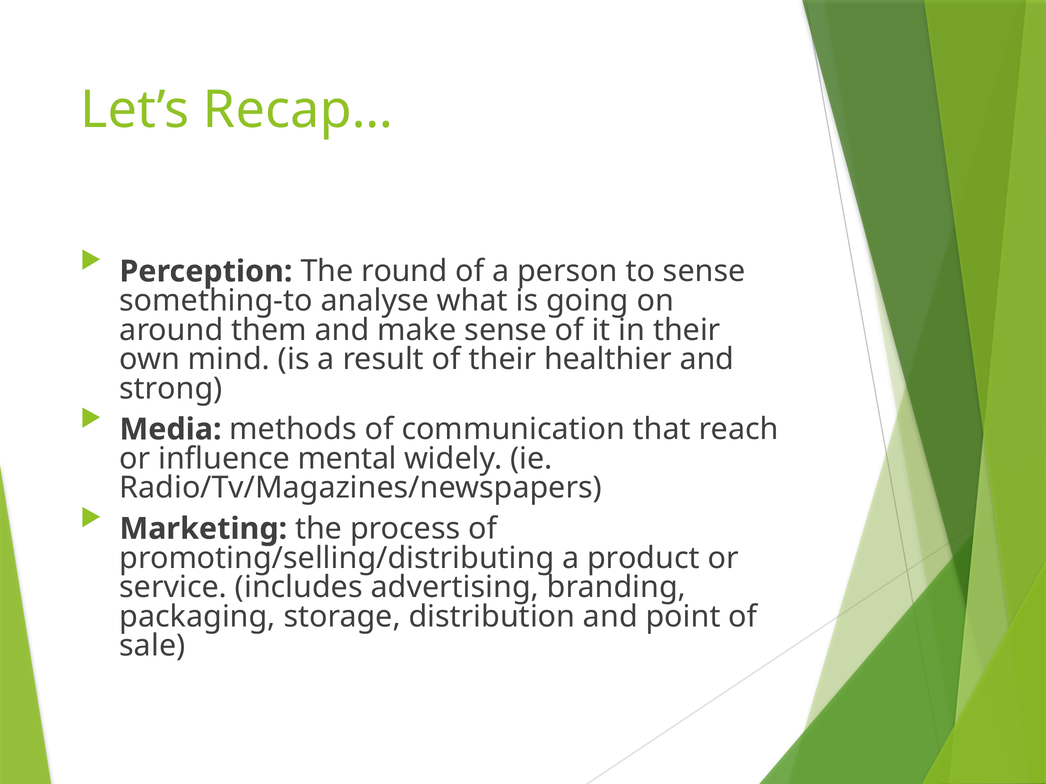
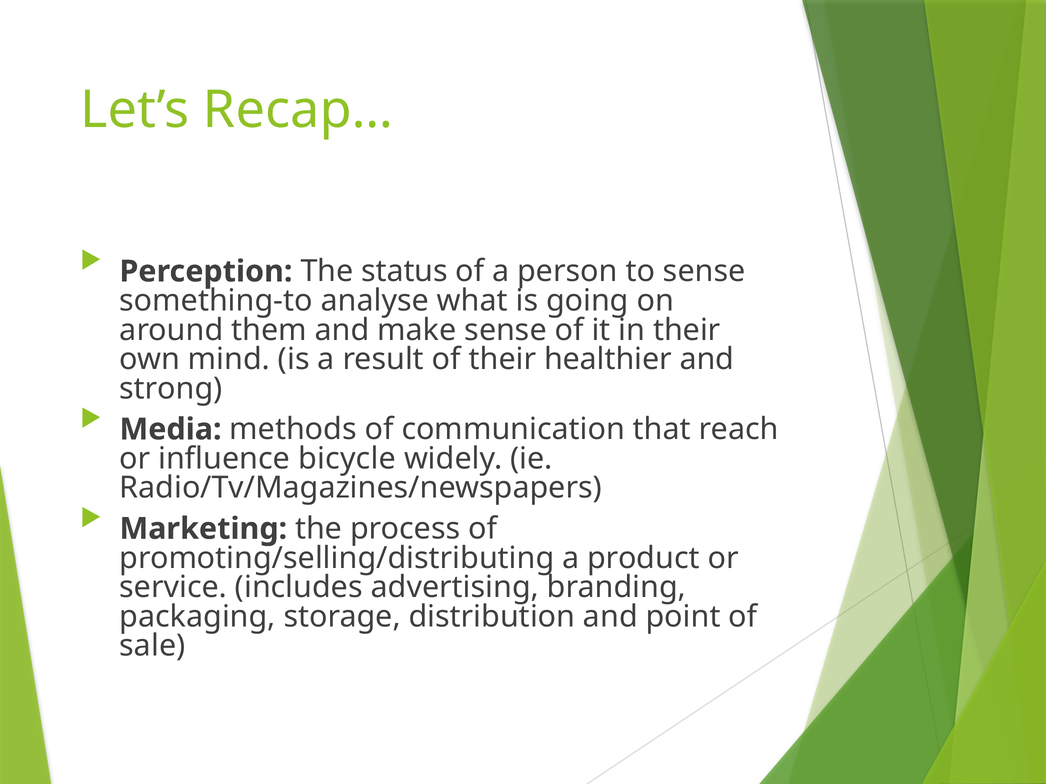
round: round -> status
mental: mental -> bicycle
